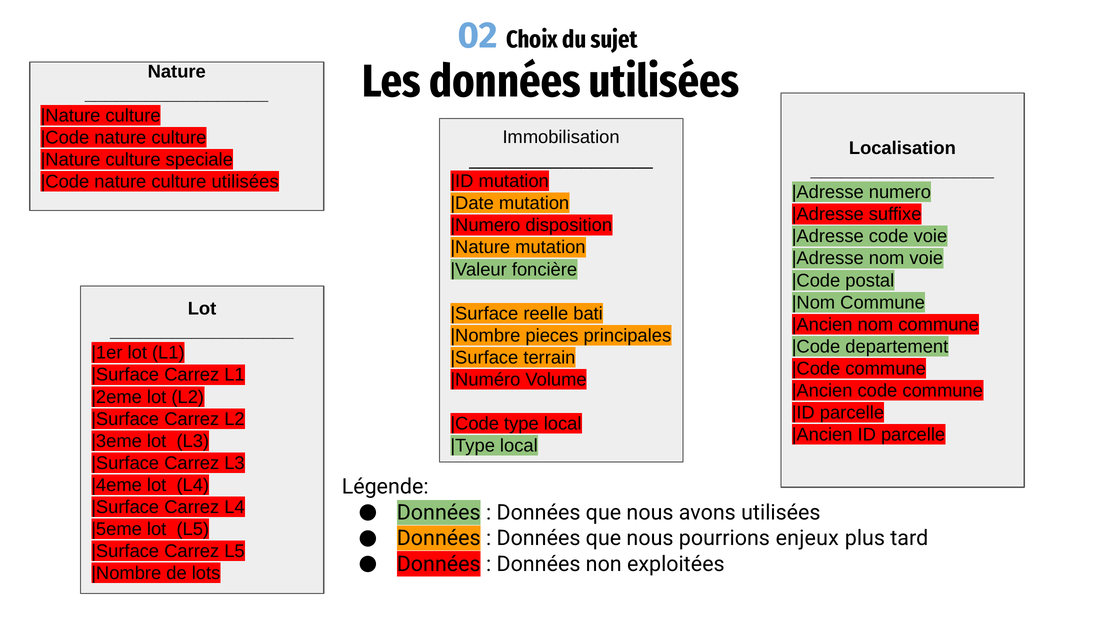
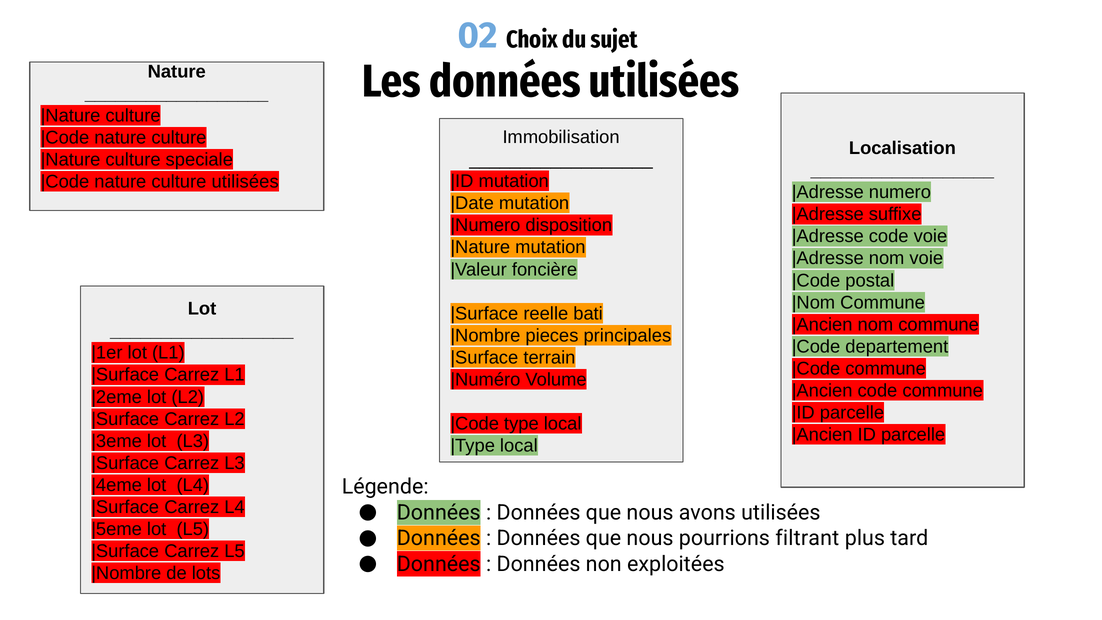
enjeux: enjeux -> filtrant
